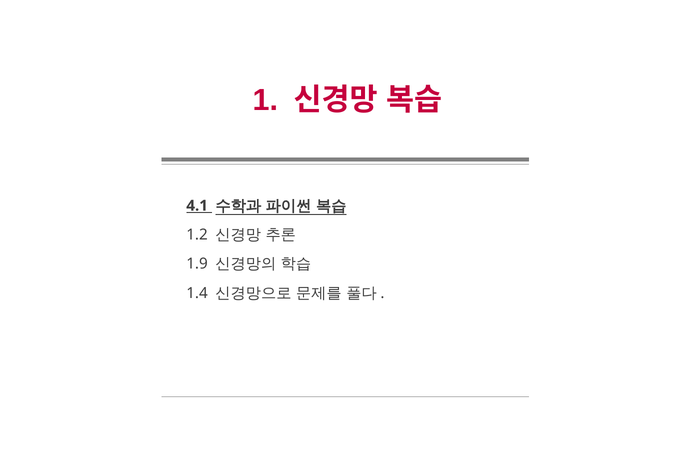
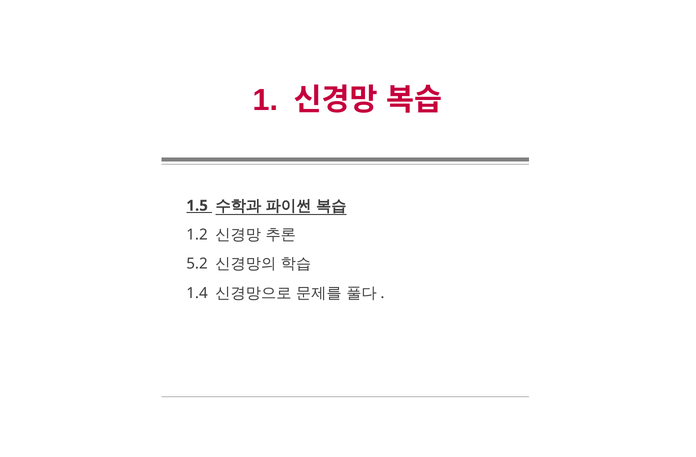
4.1: 4.1 -> 1.5
1.9: 1.9 -> 5.2
